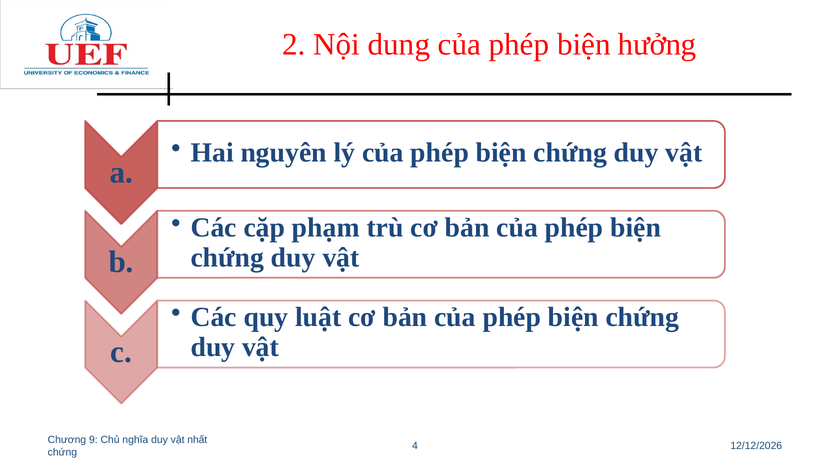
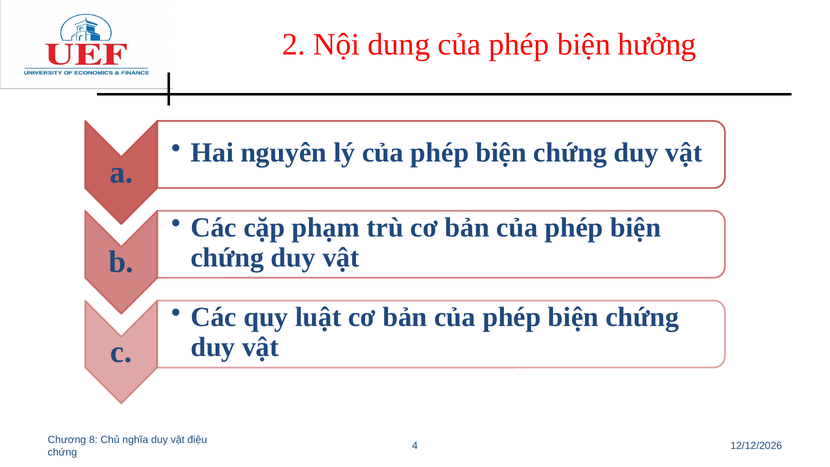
9: 9 -> 8
nhất: nhất -> điệu
